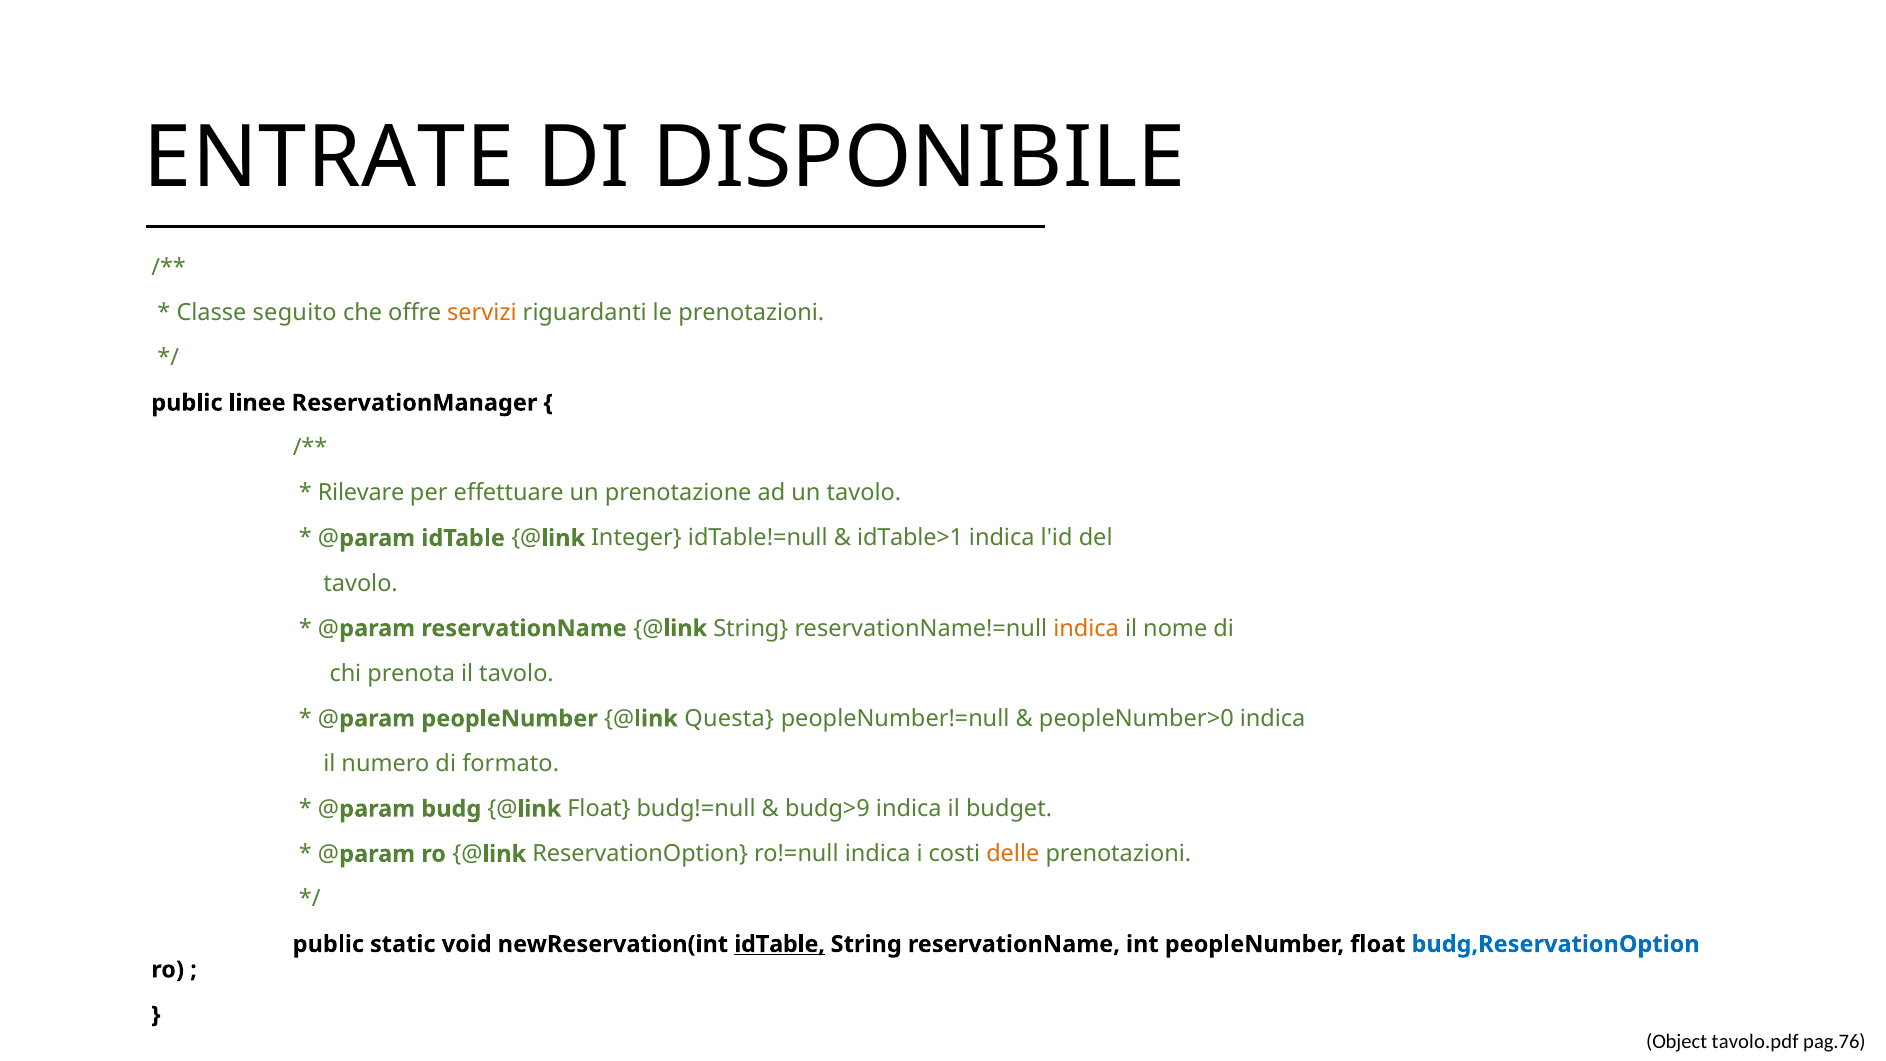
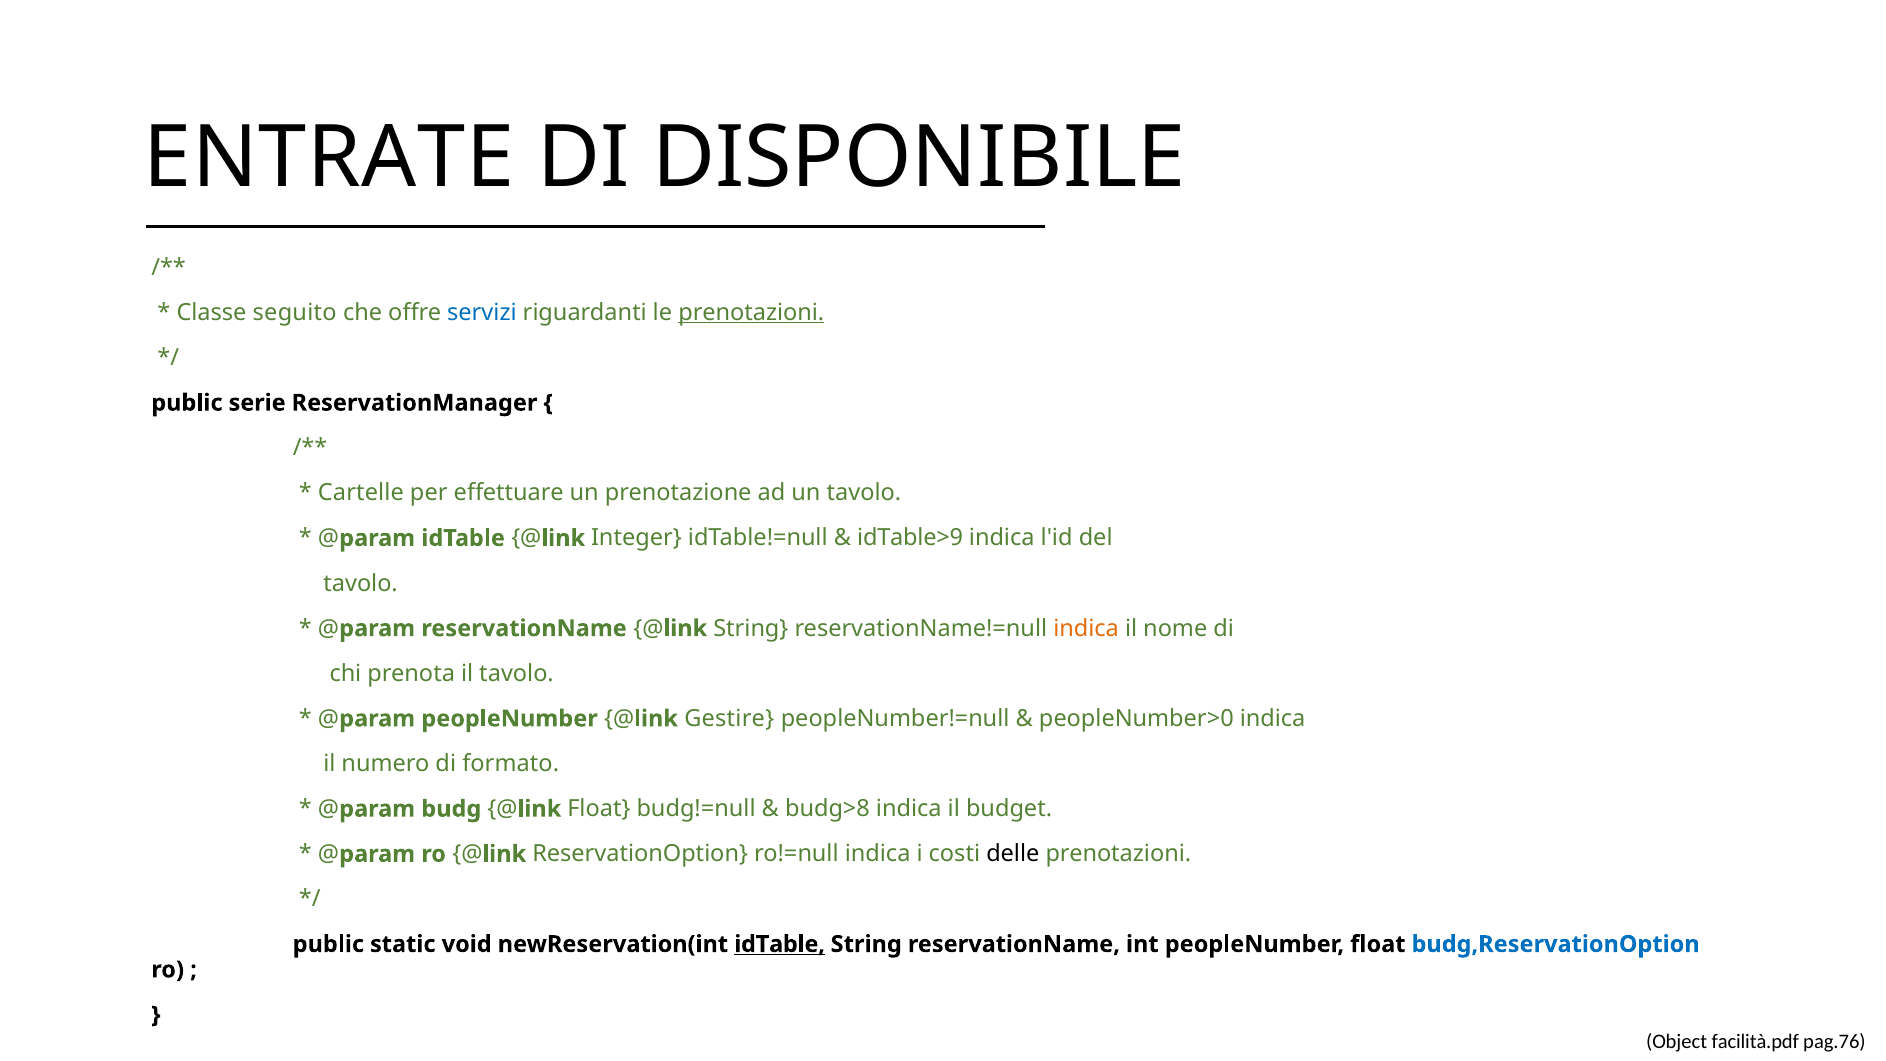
servizi colour: orange -> blue
prenotazioni at (751, 313) underline: none -> present
linee: linee -> serie
Rilevare: Rilevare -> Cartelle
idTable>1: idTable>1 -> idTable>9
Questa: Questa -> Gestire
budg>9: budg>9 -> budg>8
delle colour: orange -> black
tavolo.pdf: tavolo.pdf -> facilità.pdf
